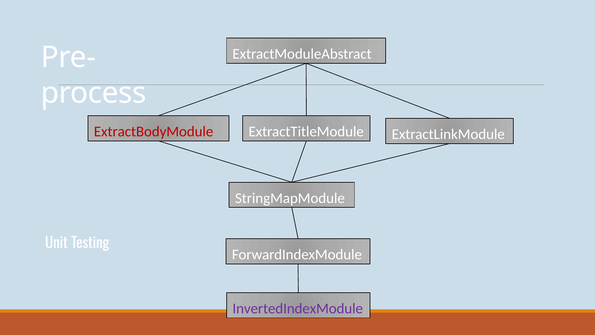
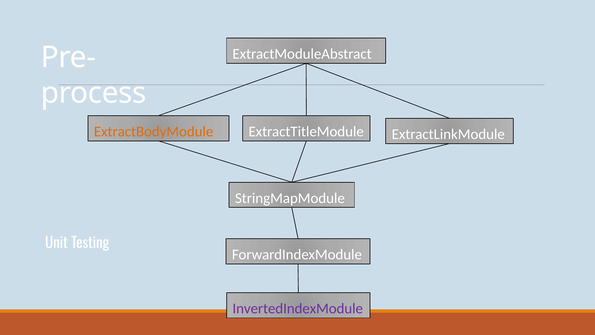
ExtractBodyModule colour: red -> orange
